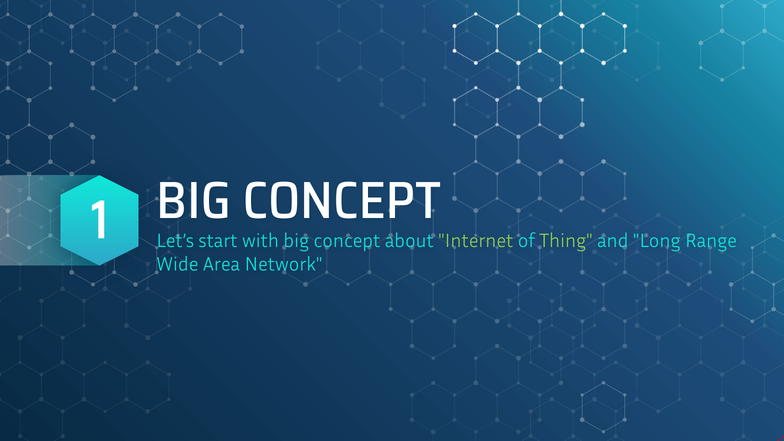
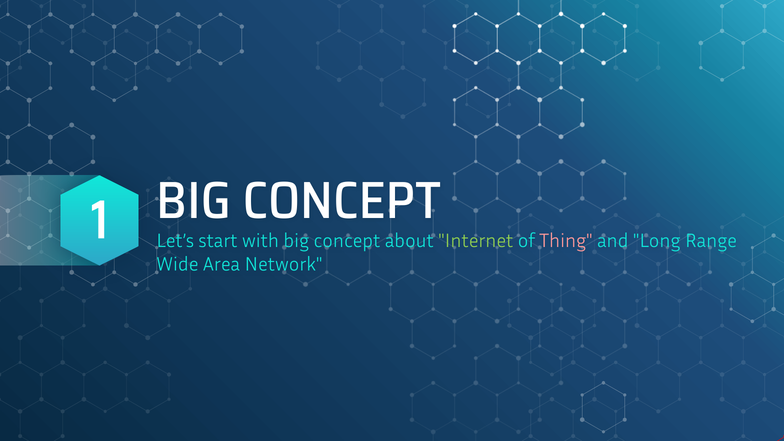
Thing colour: light green -> pink
